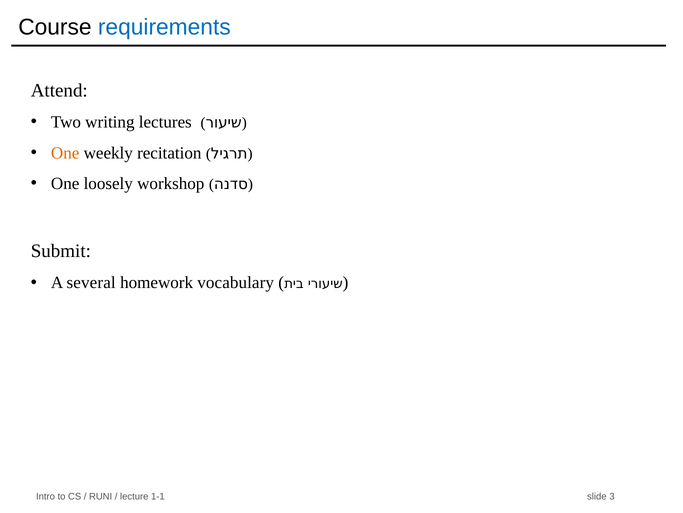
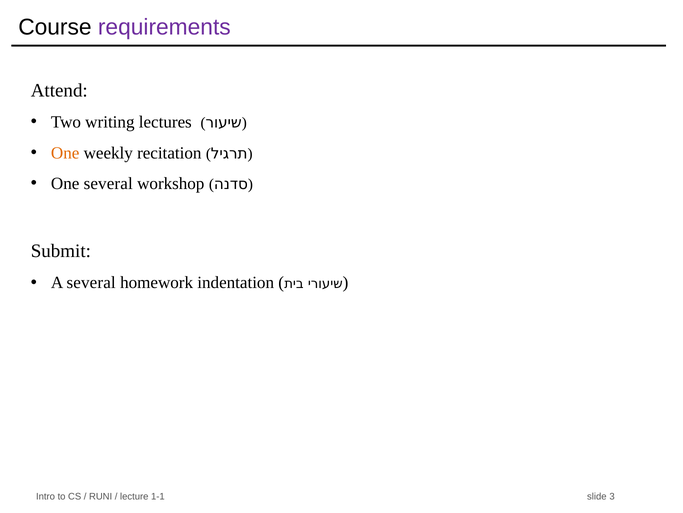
requirements colour: blue -> purple
One loosely: loosely -> several
vocabulary: vocabulary -> indentation
